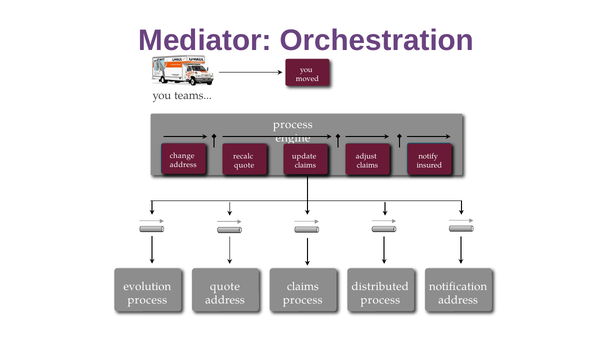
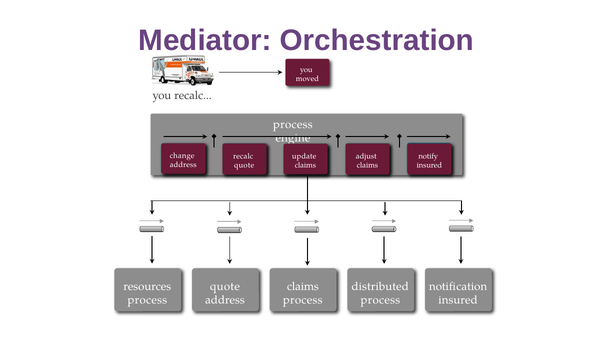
you teams: teams -> recalc
evolution: evolution -> resources
address at (458, 300): address -> insured
